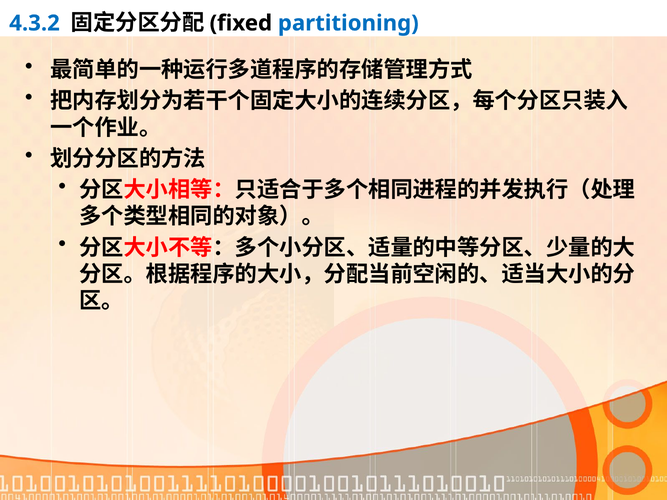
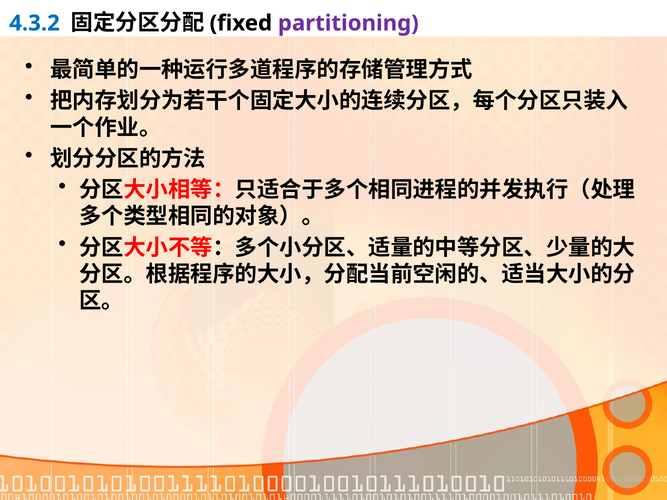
partitioning colour: blue -> purple
